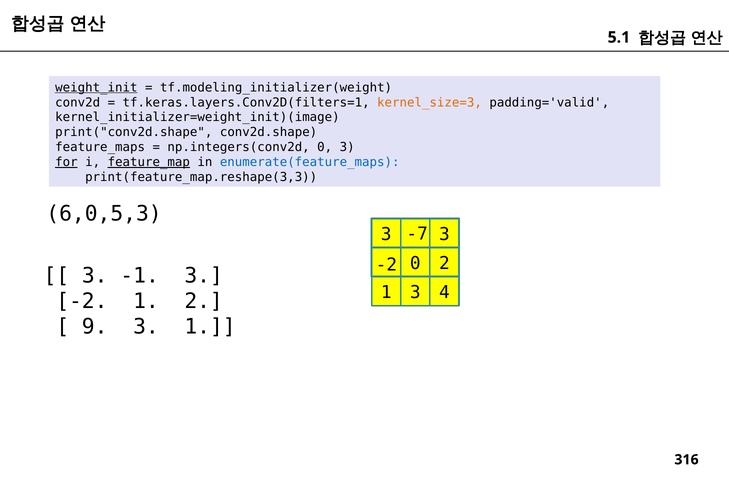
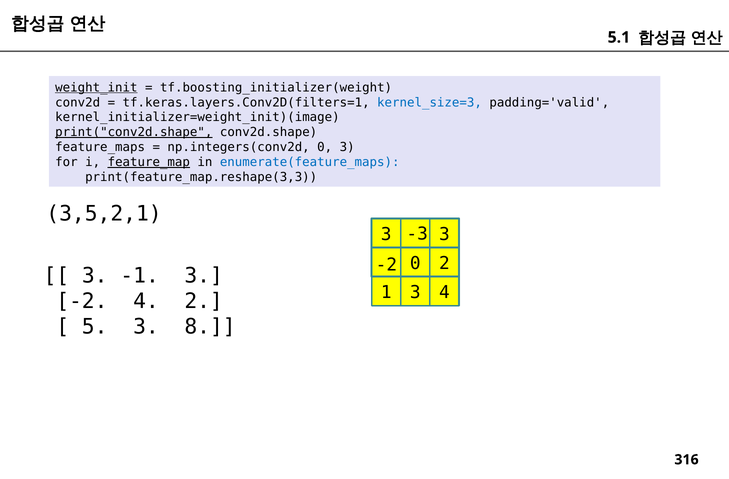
tf.modeling_initializer(weight: tf.modeling_initializer(weight -> tf.boosting_initializer(weight
kernel_size=3 colour: orange -> blue
print("conv2d.shape underline: none -> present
for underline: present -> none
6,0,5,3: 6,0,5,3 -> 3,5,2,1
-7: -7 -> -3
-2 1: 1 -> 4
9: 9 -> 5
3 1: 1 -> 8
